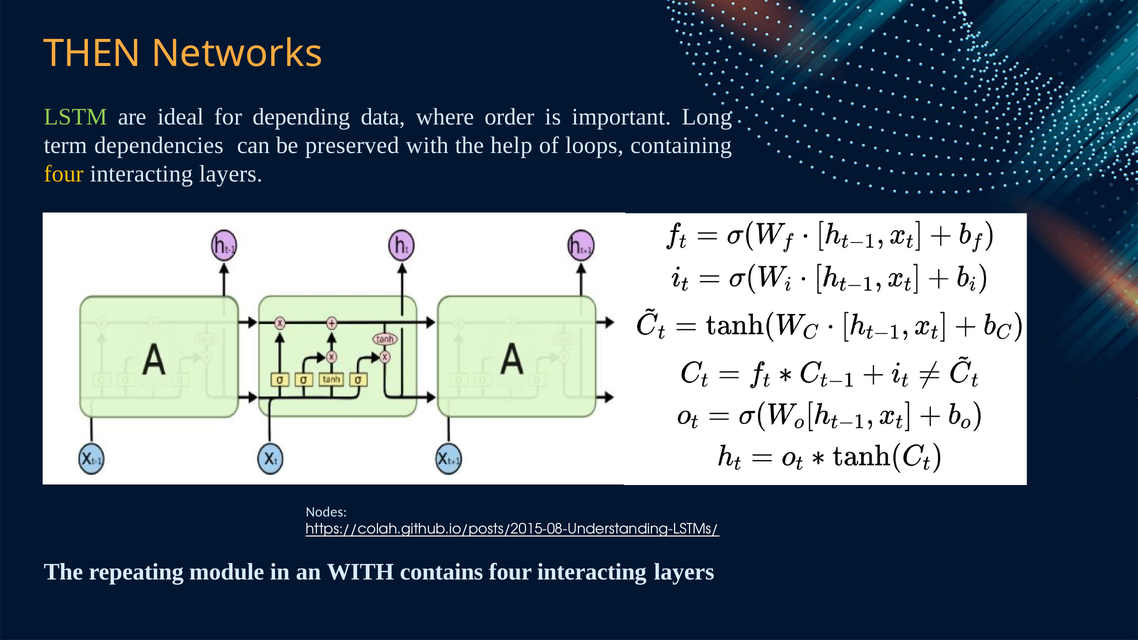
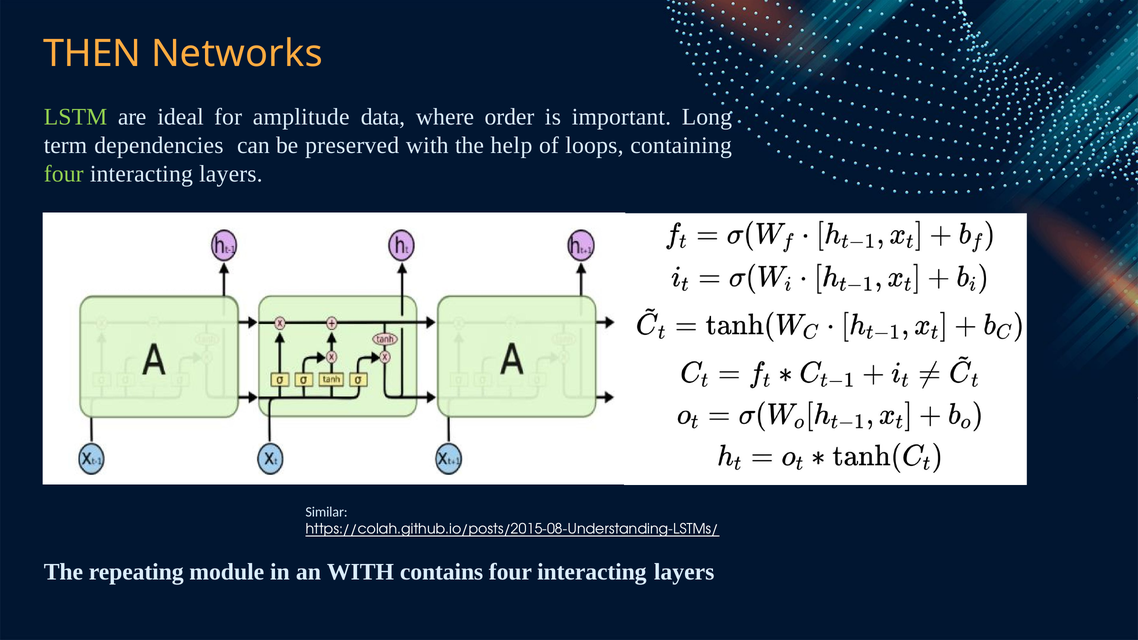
depending: depending -> amplitude
four at (64, 174) colour: yellow -> light green
Nodes: Nodes -> Similar
